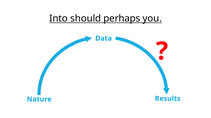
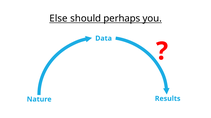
Into: Into -> Else
